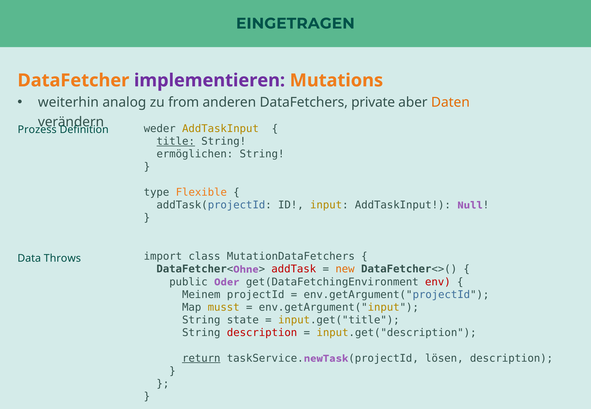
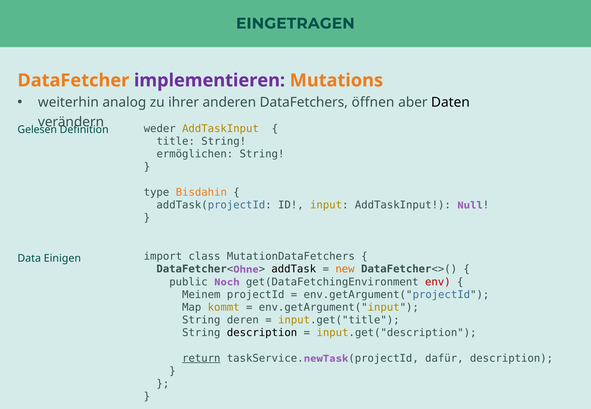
from: from -> ihrer
private: private -> öffnen
Daten colour: orange -> black
Prozess: Prozess -> Gelesen
title underline: present -> none
Flexible: Flexible -> Bisdahin
Throws: Throws -> Einigen
addTask colour: red -> black
Oder: Oder -> Noch
musst: musst -> kommt
state: state -> deren
description at (262, 333) colour: red -> black
lösen: lösen -> dafür
